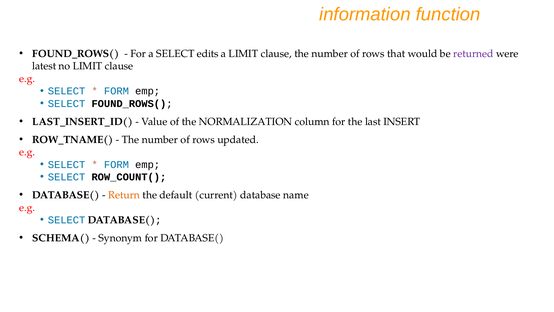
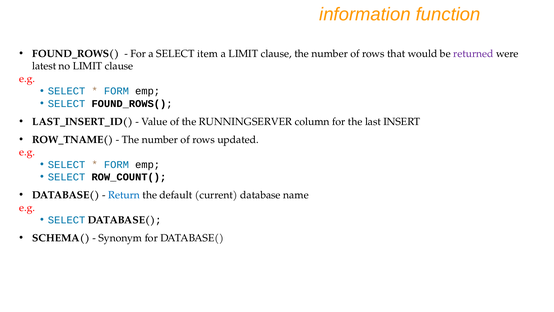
edits: edits -> item
NORMALIZATION: NORMALIZATION -> RUNNINGSERVER
Return colour: orange -> blue
